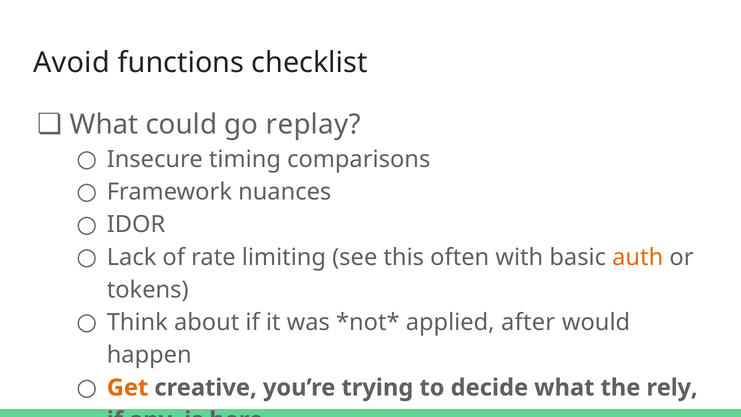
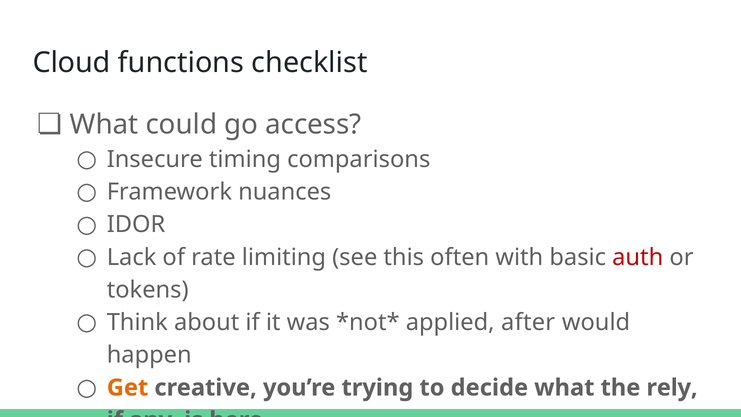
Avoid: Avoid -> Cloud
replay: replay -> access
auth colour: orange -> red
